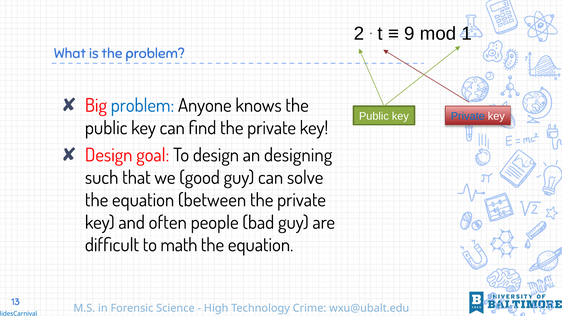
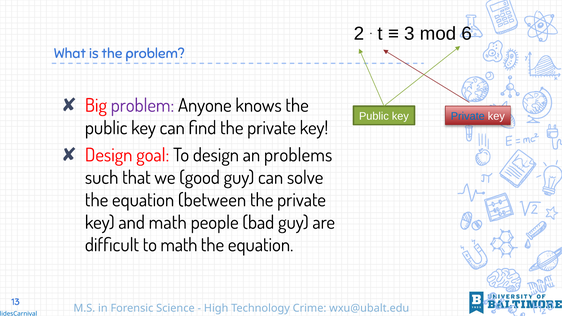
9: 9 -> 3
1: 1 -> 6
problem at (142, 106) colour: blue -> purple
designing: designing -> problems
and often: often -> math
